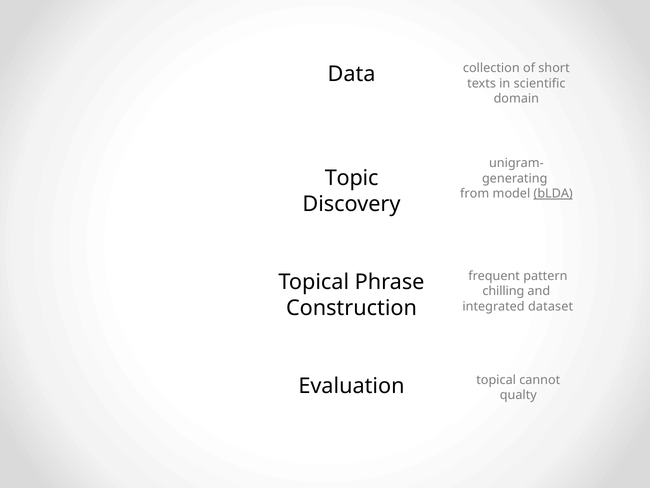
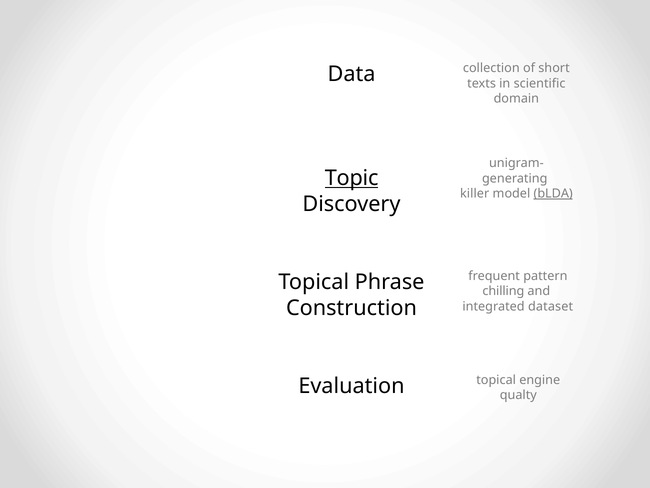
Topic underline: none -> present
from: from -> killer
cannot: cannot -> engine
